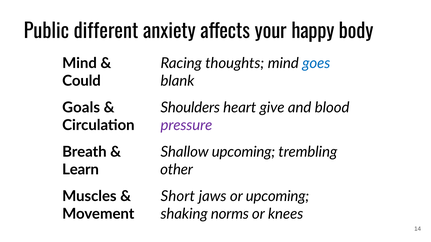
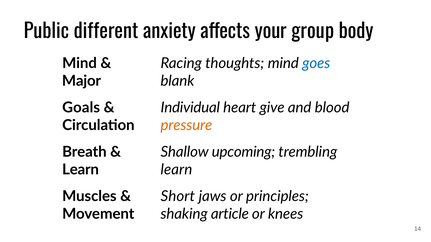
happy: happy -> group
Could: Could -> Major
Shoulders: Shoulders -> Individual
pressure colour: purple -> orange
other at (177, 170): other -> learn
or upcoming: upcoming -> principles
norms: norms -> article
